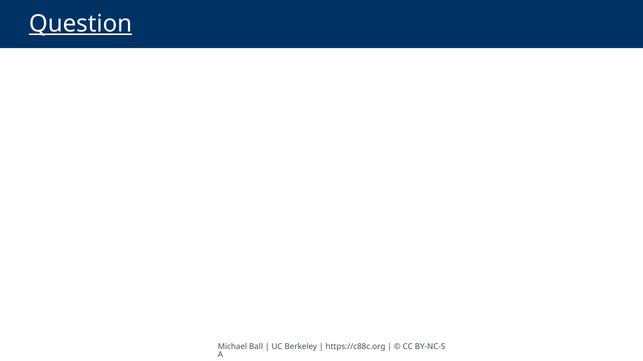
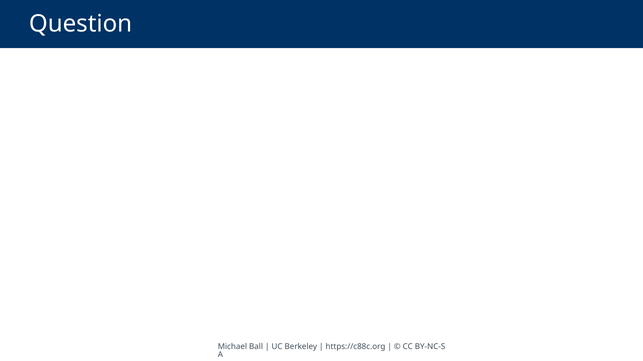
Question underline: present -> none
